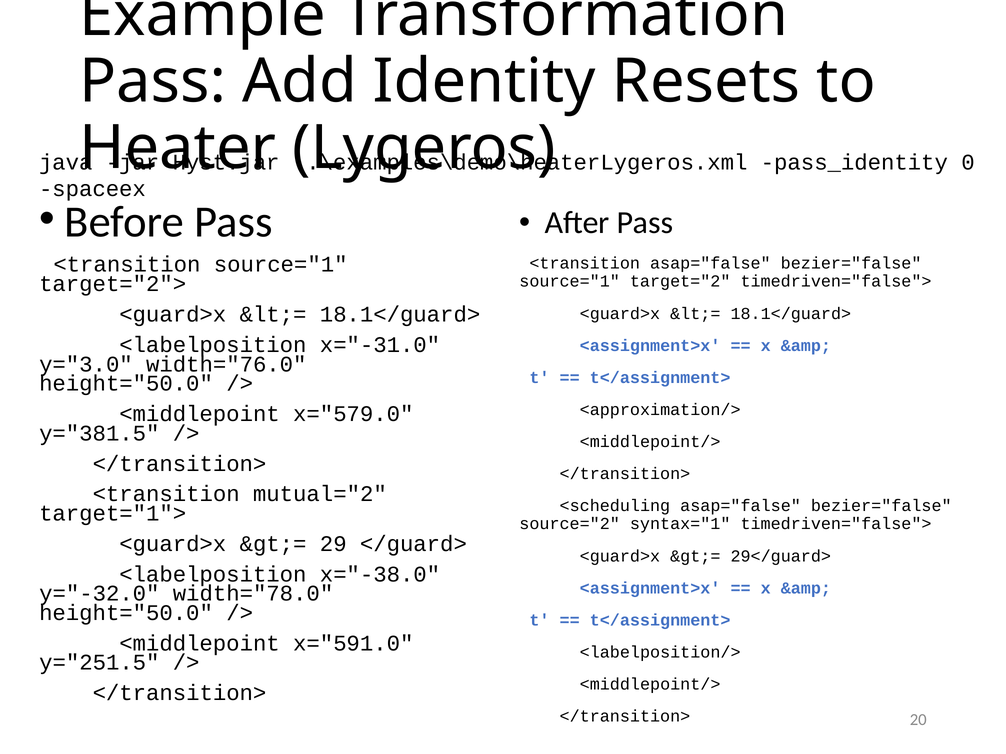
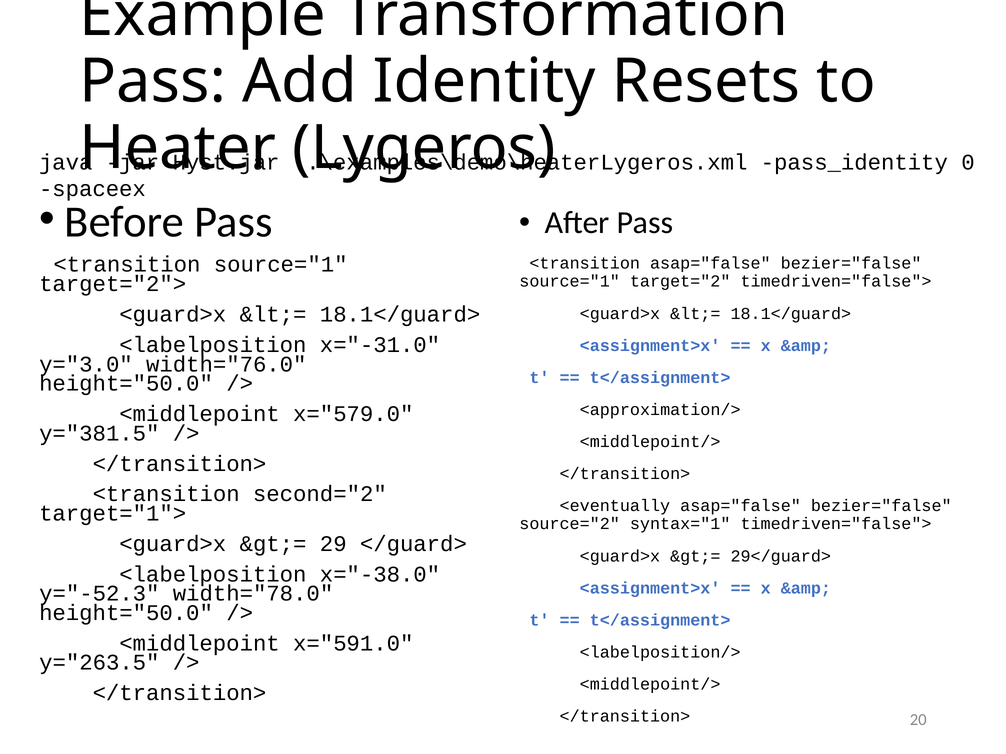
mutual="2: mutual="2 -> second="2
<scheduling: <scheduling -> <eventually
y="-32.0: y="-32.0 -> y="-52.3
y="251.5: y="251.5 -> y="263.5
